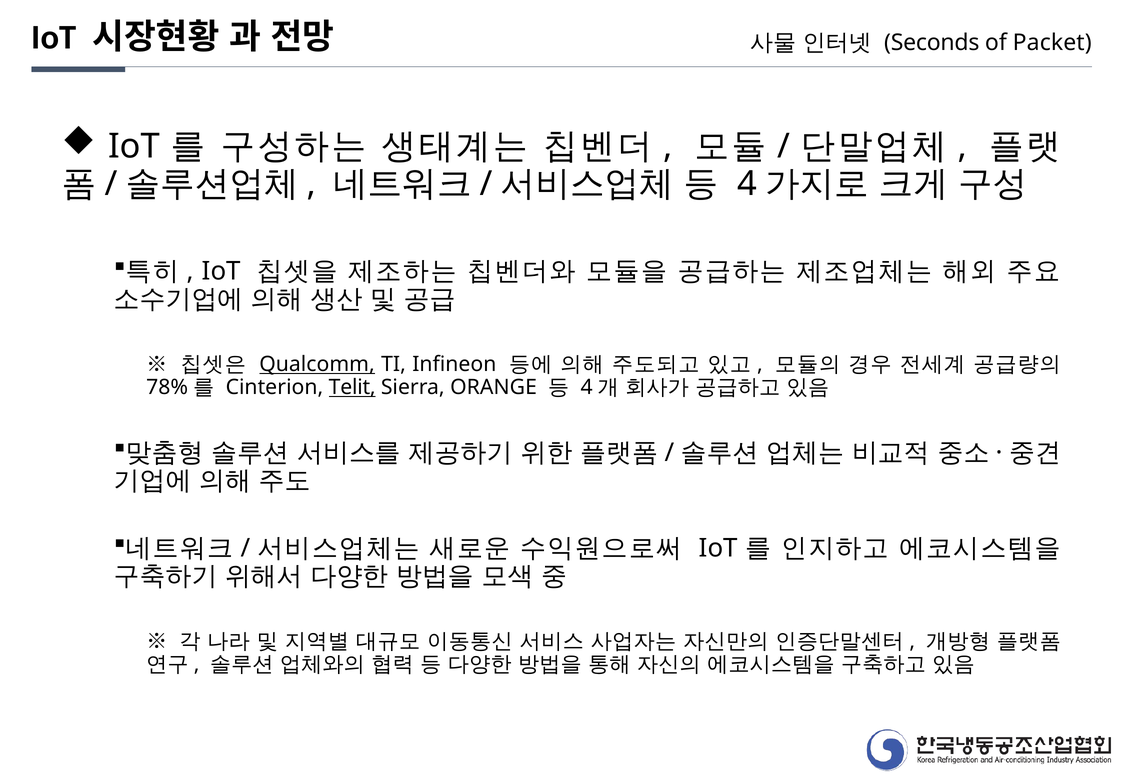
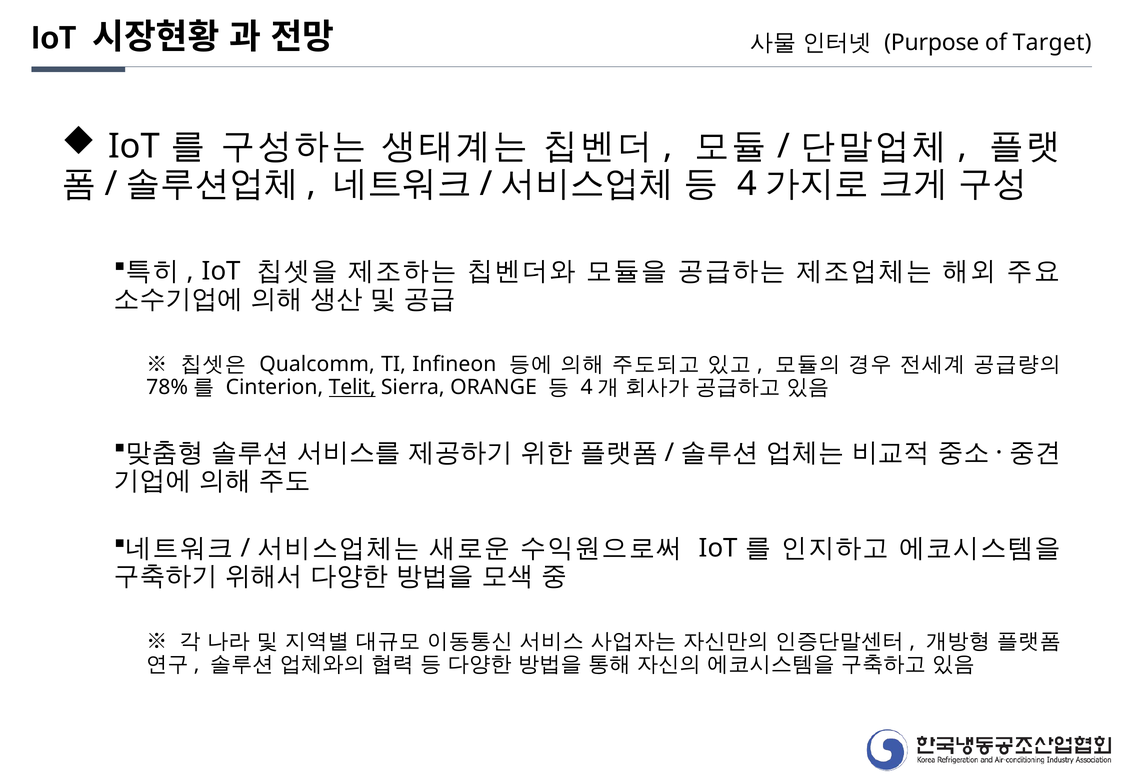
Seconds: Seconds -> Purpose
Packet: Packet -> Target
Qualcomm underline: present -> none
